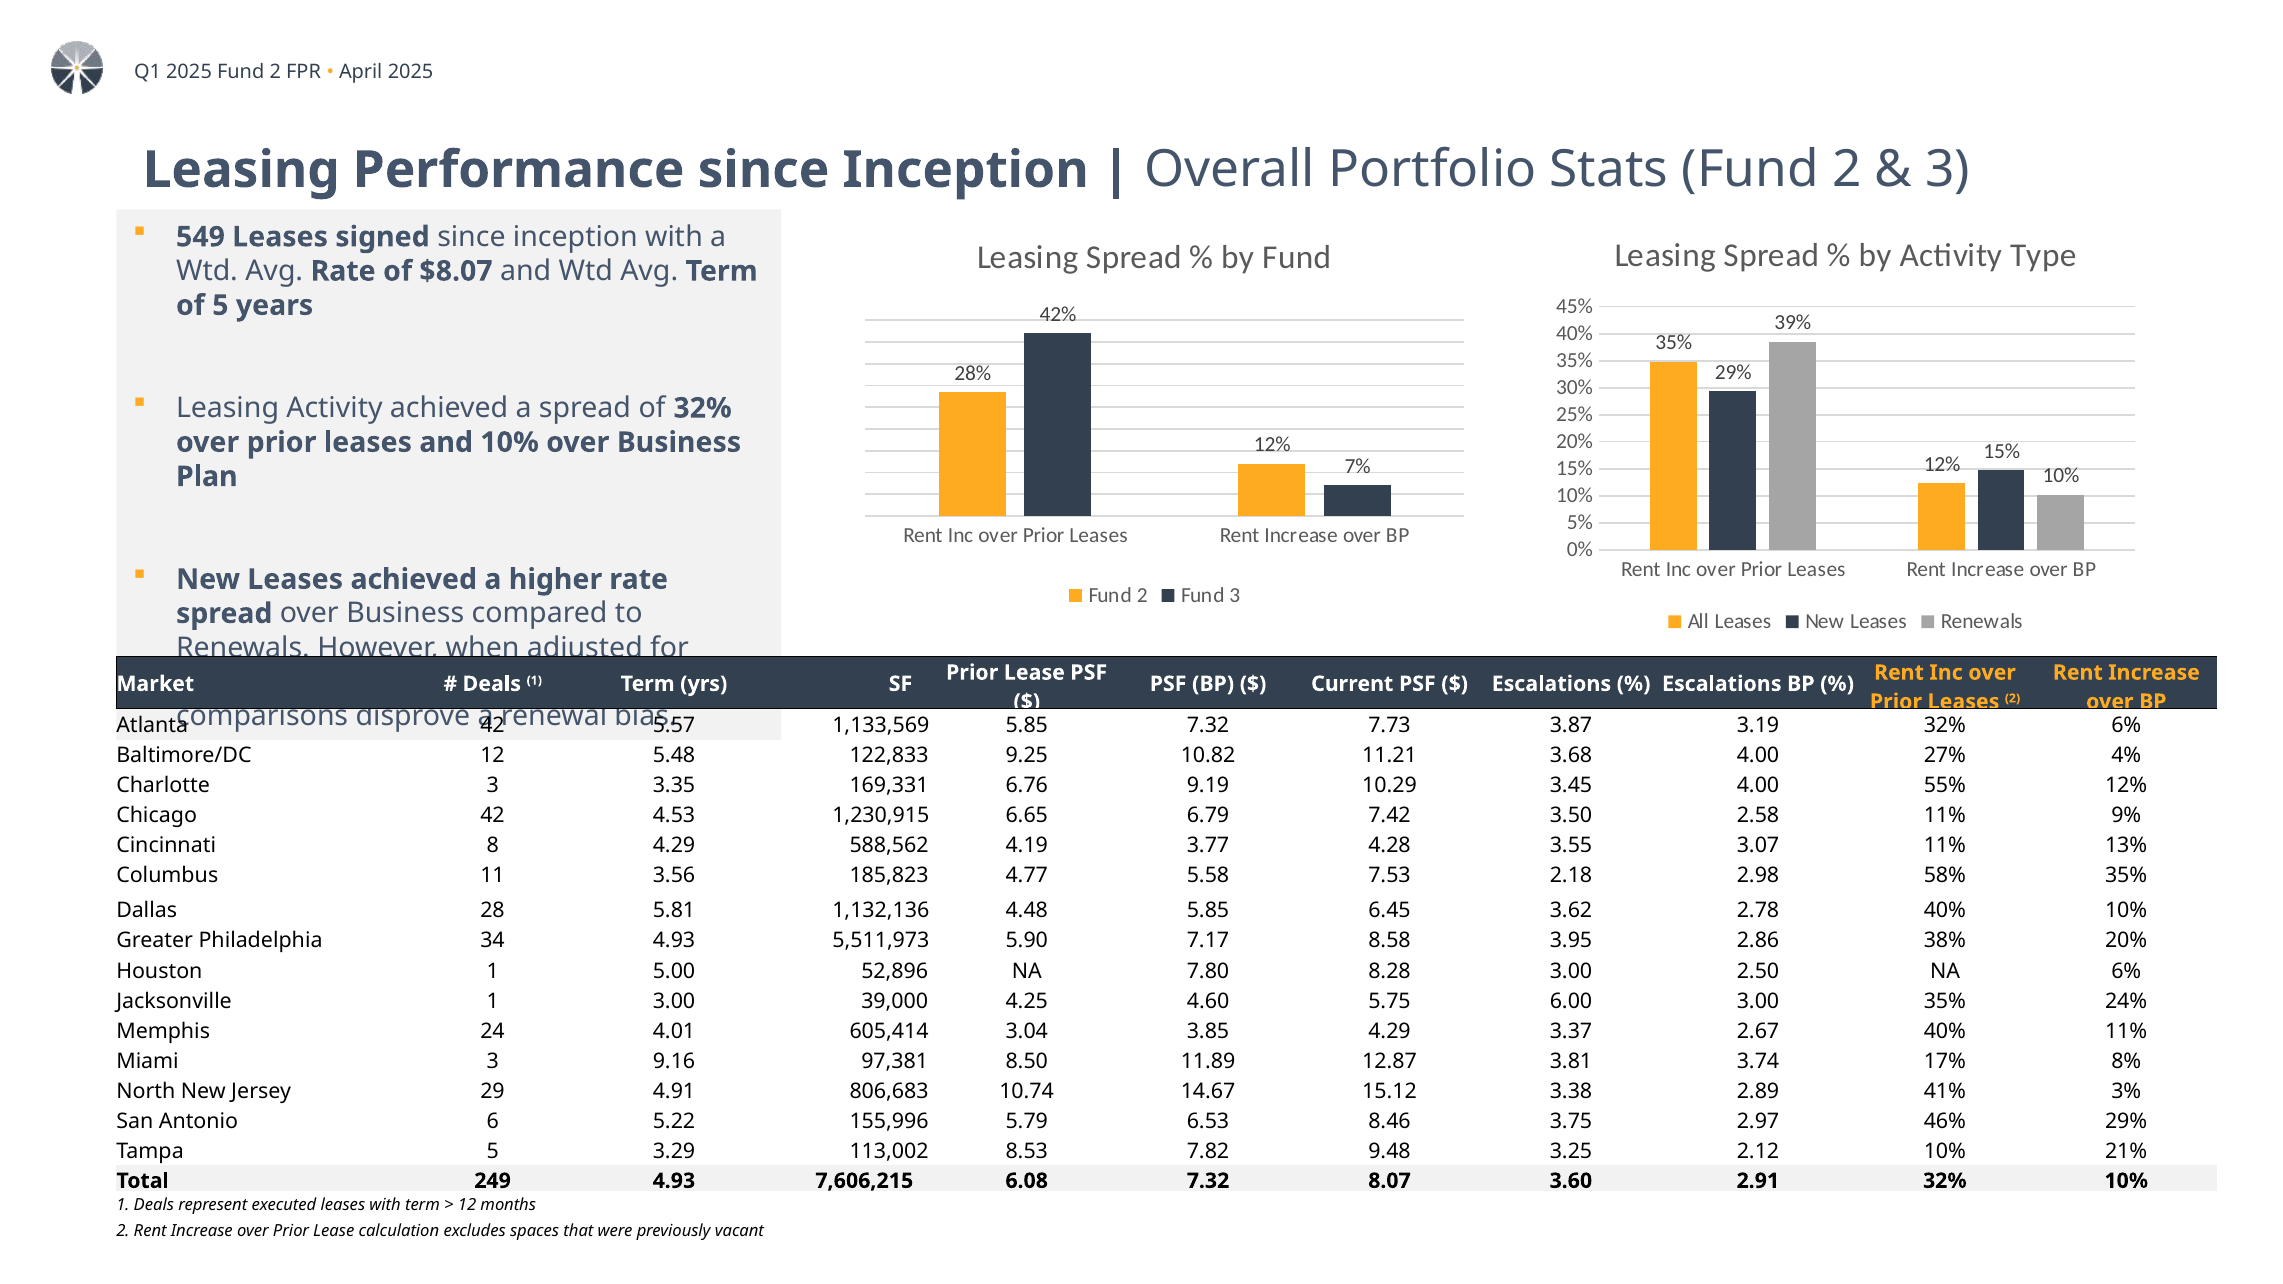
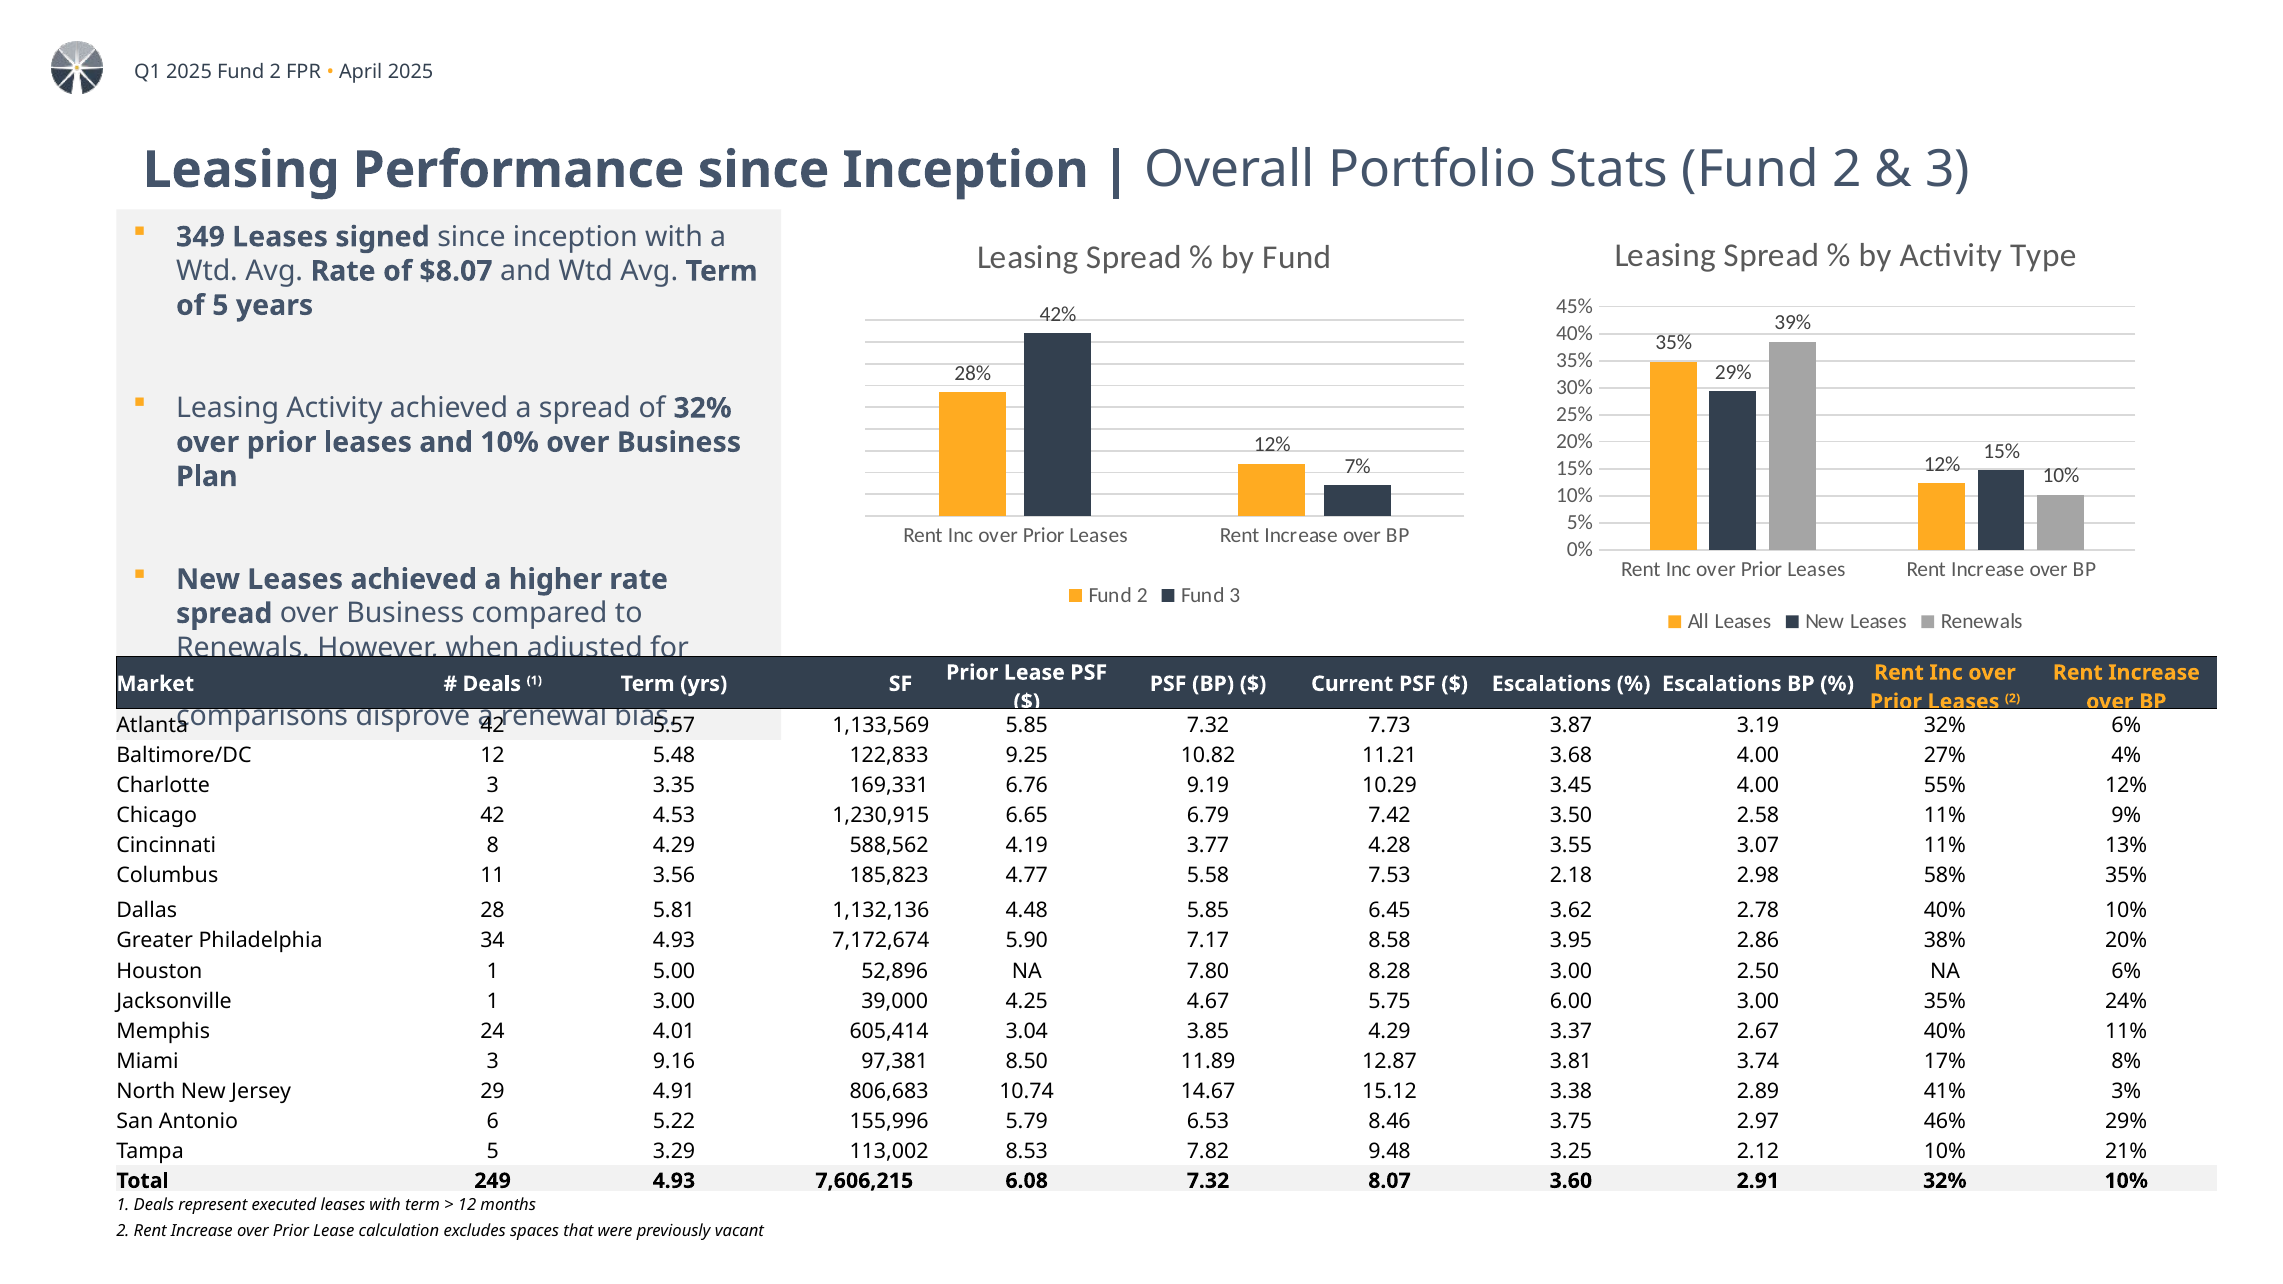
549: 549 -> 349
5,511,973: 5,511,973 -> 7,172,674
4.60: 4.60 -> 4.67
